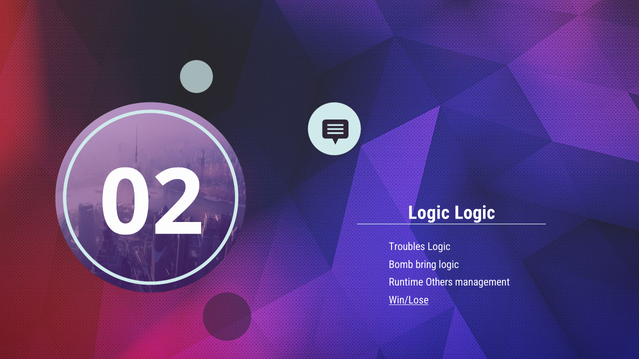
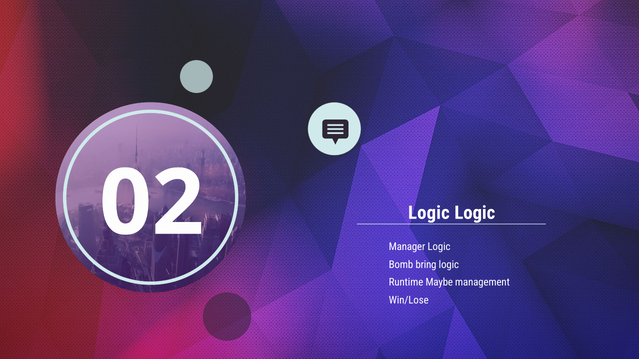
Troubles: Troubles -> Manager
Others: Others -> Maybe
Win/Lose underline: present -> none
